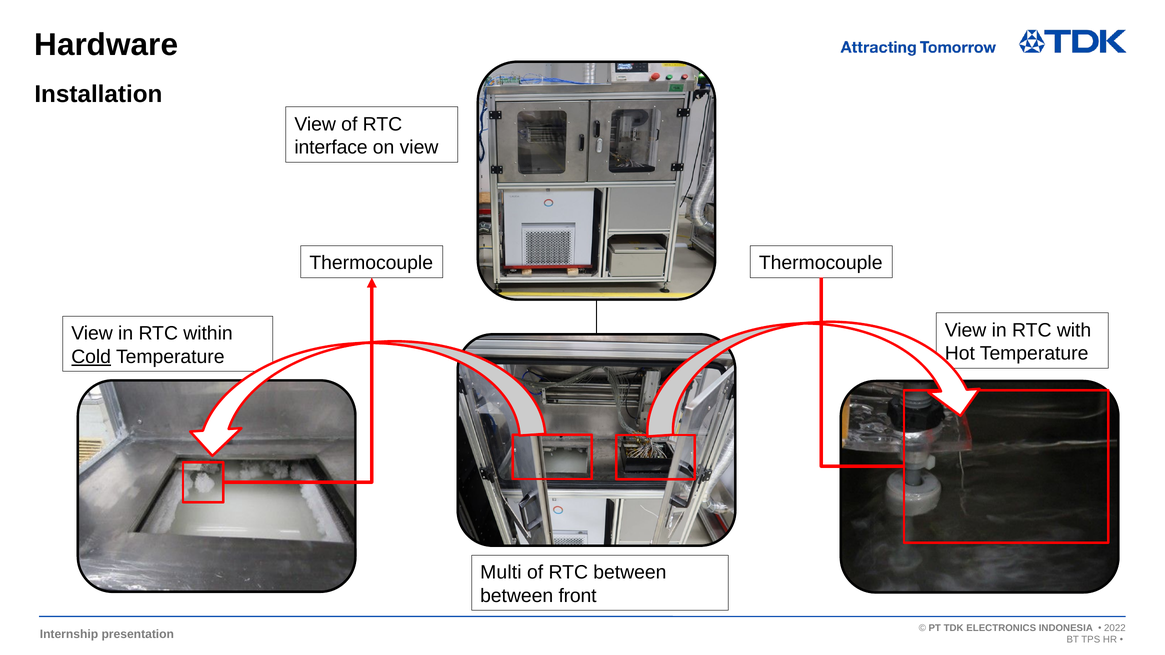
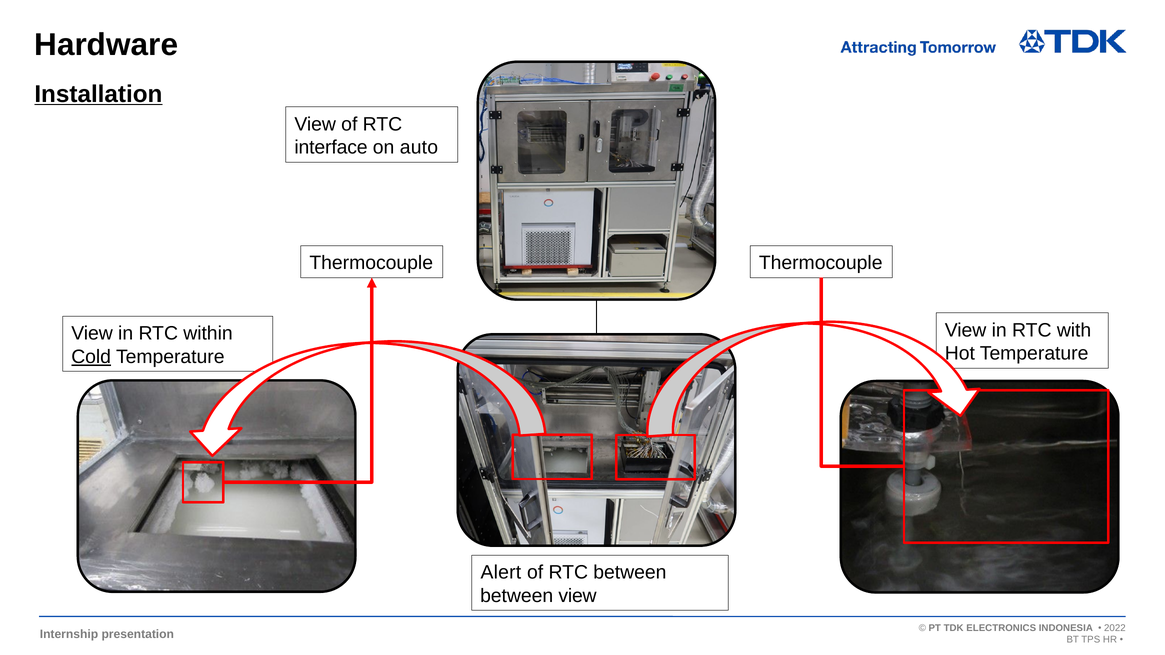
Installation underline: none -> present
on view: view -> auto
Multi: Multi -> Alert
between front: front -> view
